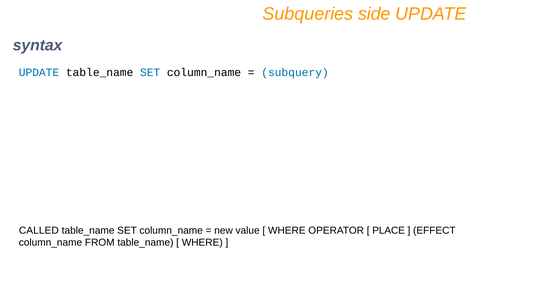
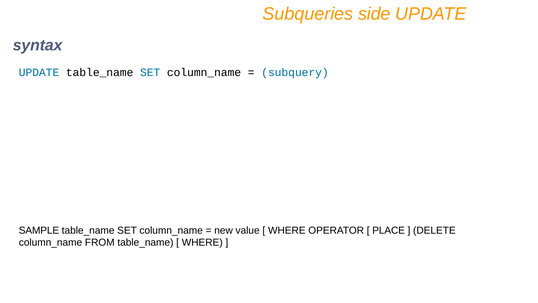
CALLED: CALLED -> SAMPLE
EFFECT: EFFECT -> DELETE
